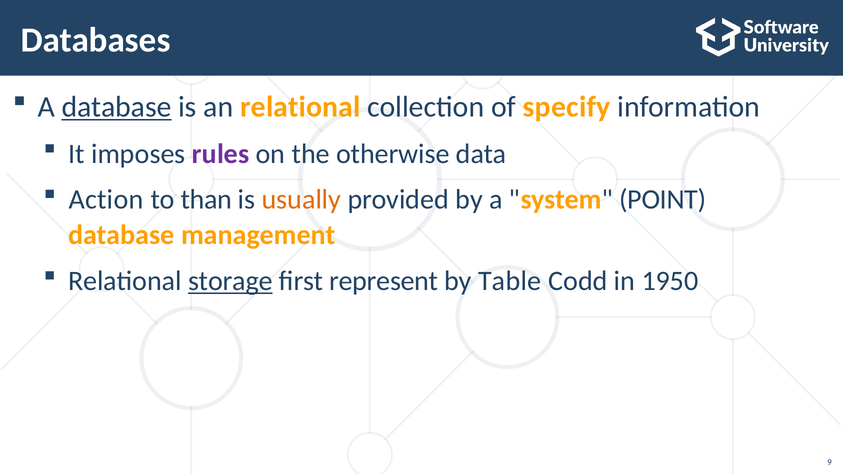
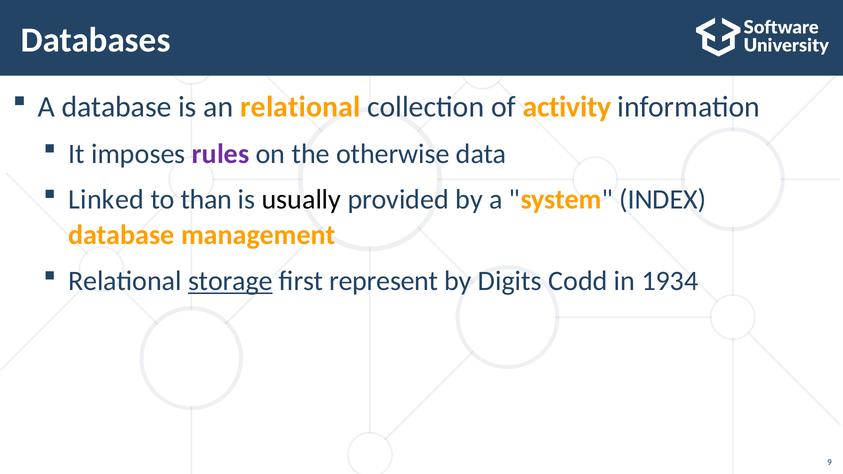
database at (117, 107) underline: present -> none
specify: specify -> activity
Action: Action -> Linked
usually colour: orange -> black
POINT: POINT -> INDEX
Table: Table -> Digits
1950: 1950 -> 1934
